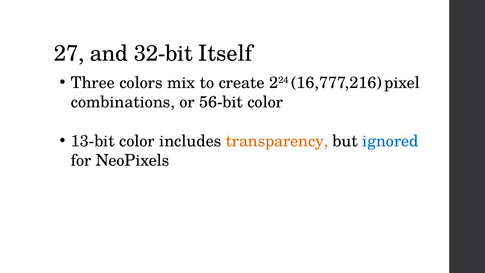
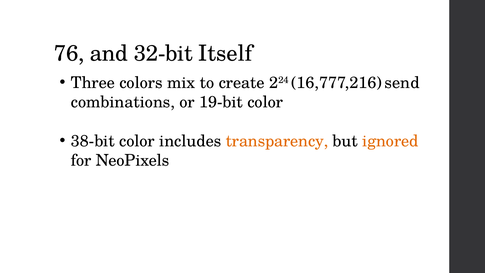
27: 27 -> 76
pixel: pixel -> send
56-bit: 56-bit -> 19-bit
13-bit: 13-bit -> 38-bit
ignored colour: blue -> orange
